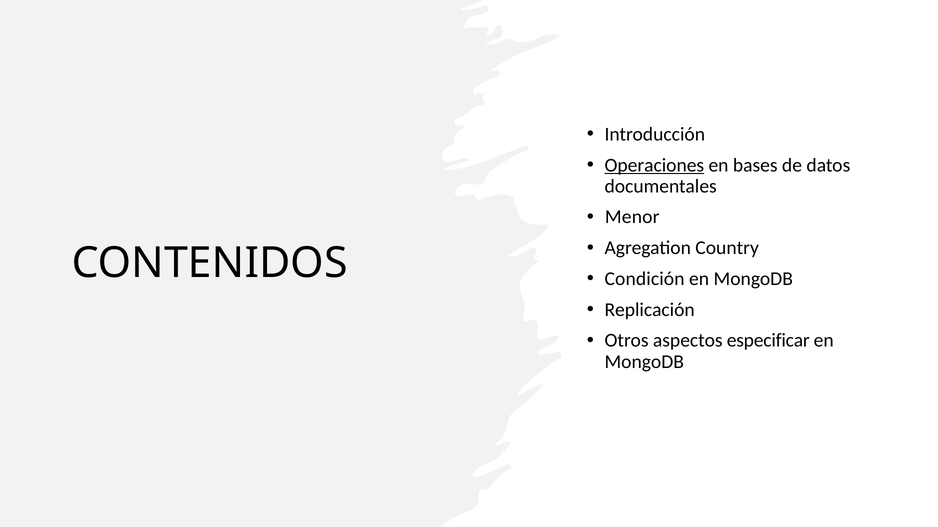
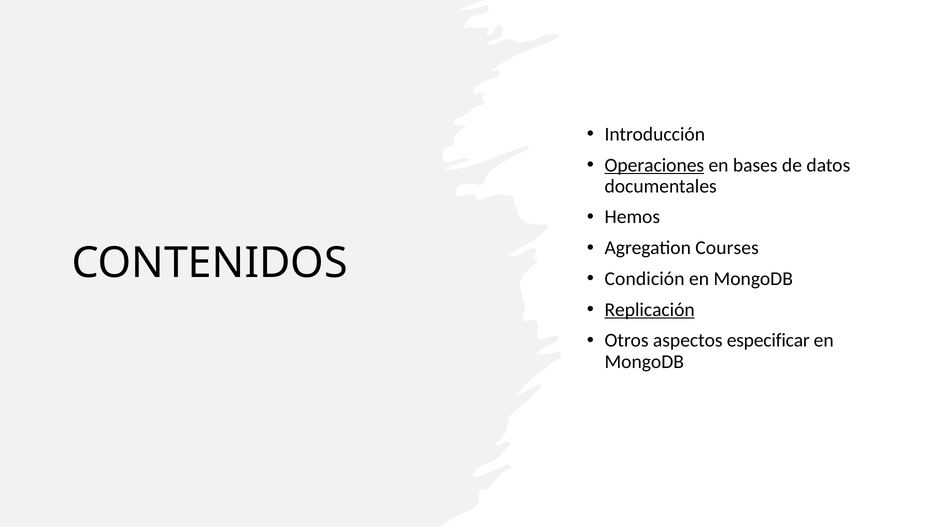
Menor: Menor -> Hemos
Country: Country -> Courses
Replicación underline: none -> present
